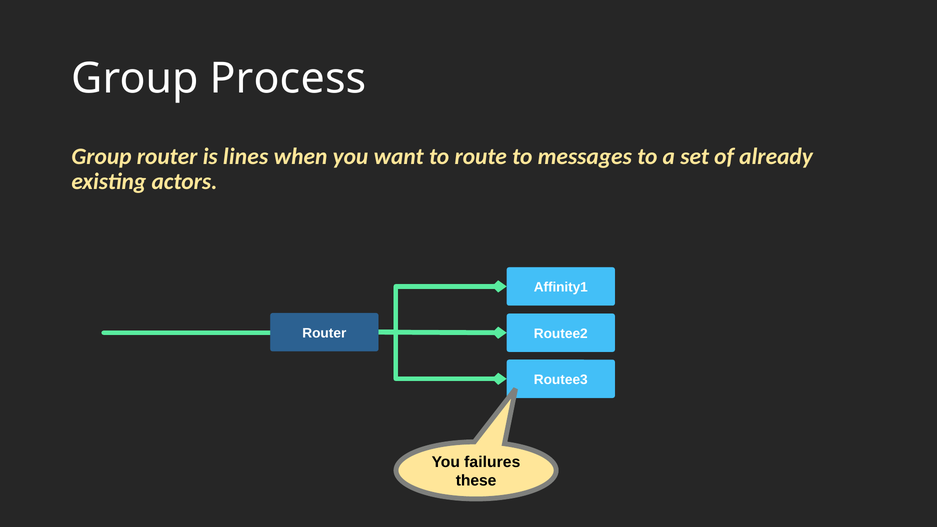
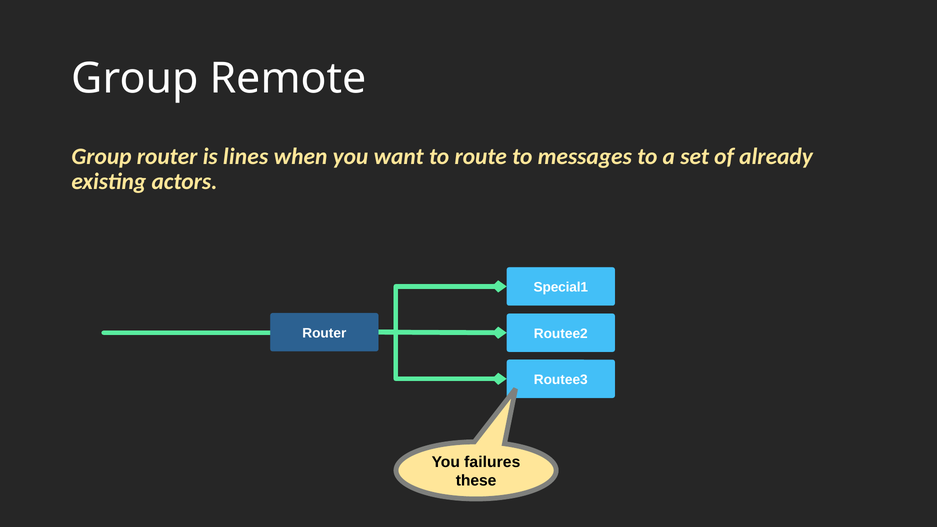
Process: Process -> Remote
Affinity1: Affinity1 -> Special1
